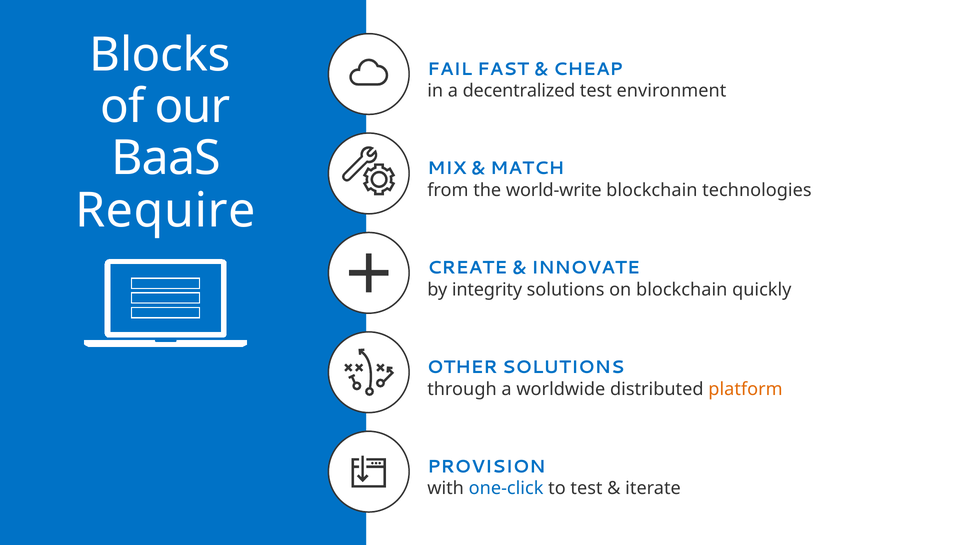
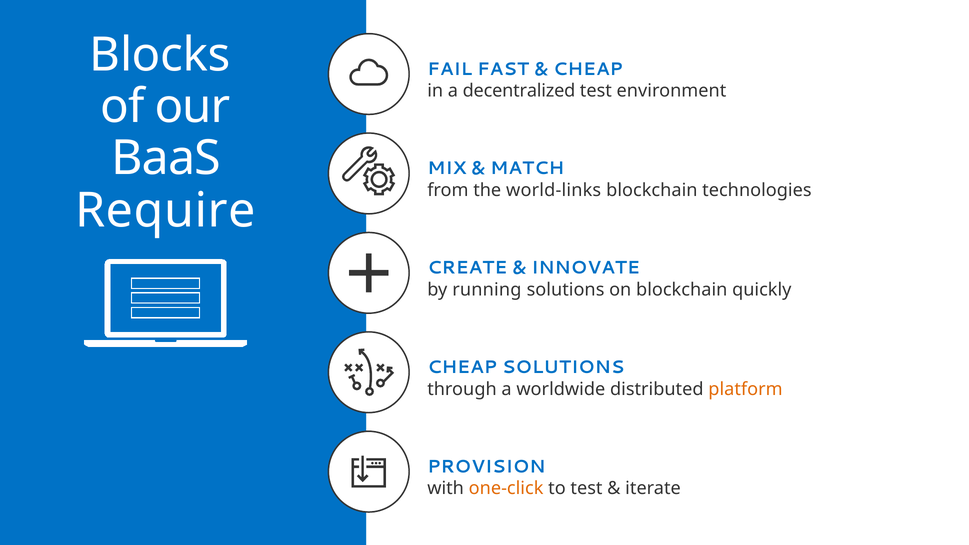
world-write: world-write -> world-links
integrity: integrity -> running
OTHER at (462, 367): OTHER -> CHEAP
one-click colour: blue -> orange
